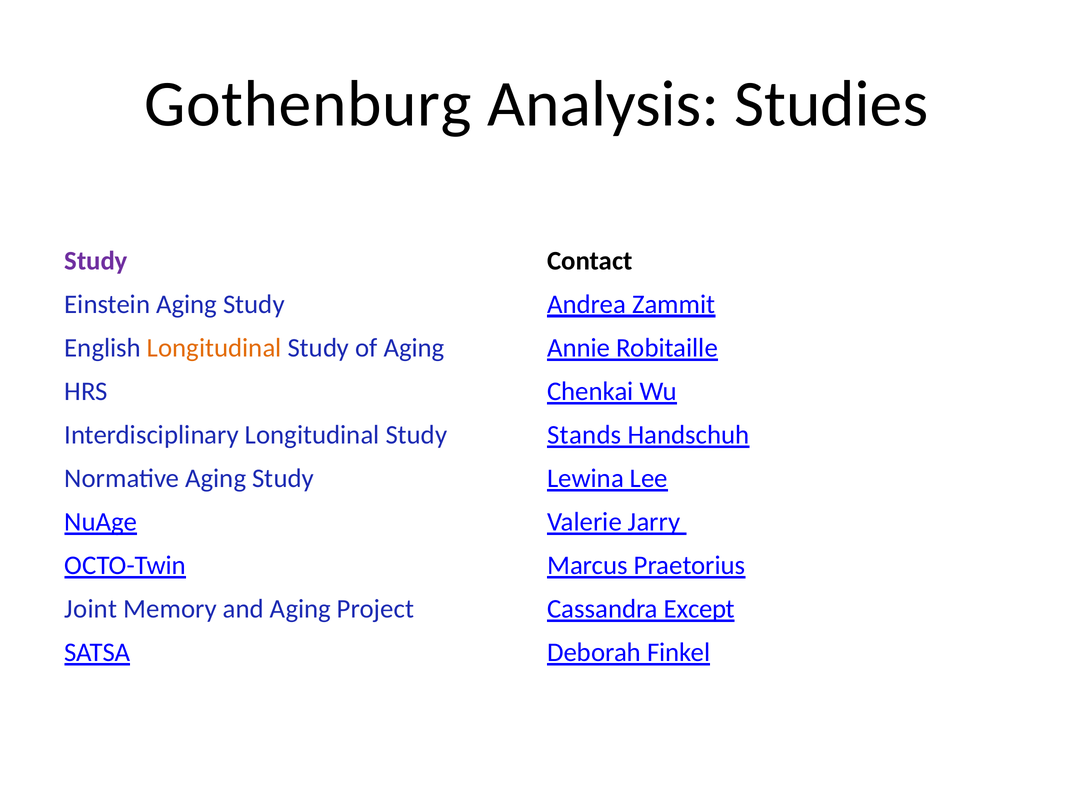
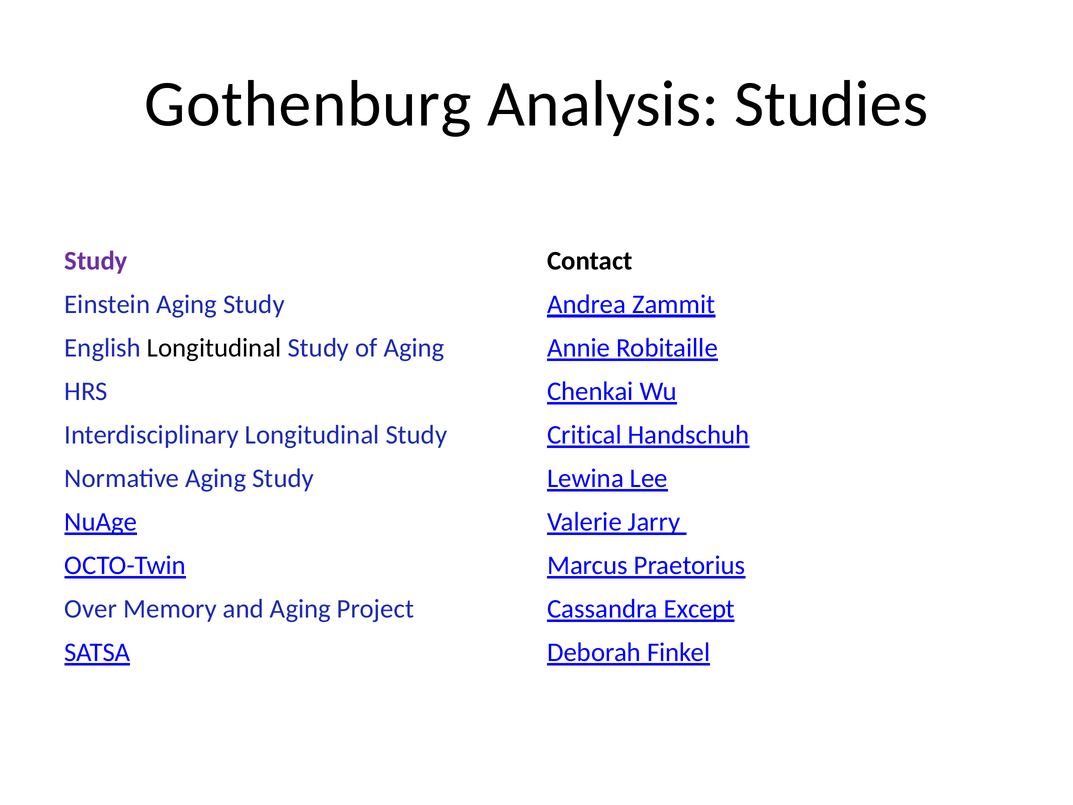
Longitudinal at (214, 348) colour: orange -> black
Stands: Stands -> Critical
Joint: Joint -> Over
